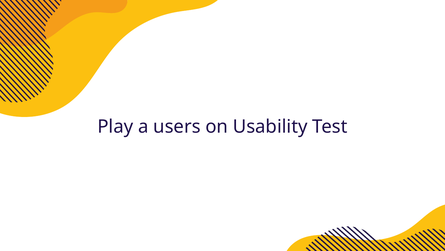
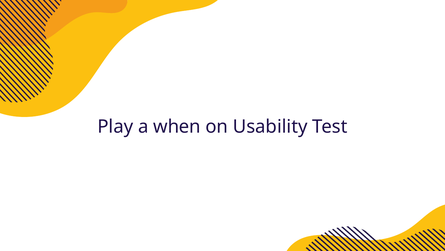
users: users -> when
